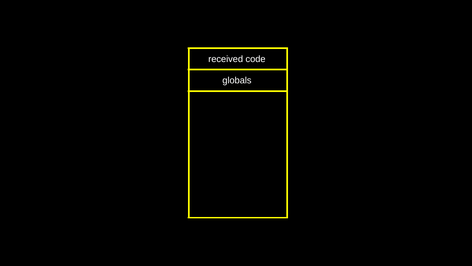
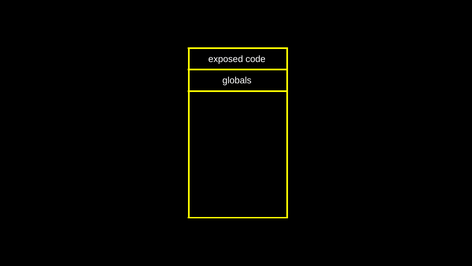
received: received -> exposed
